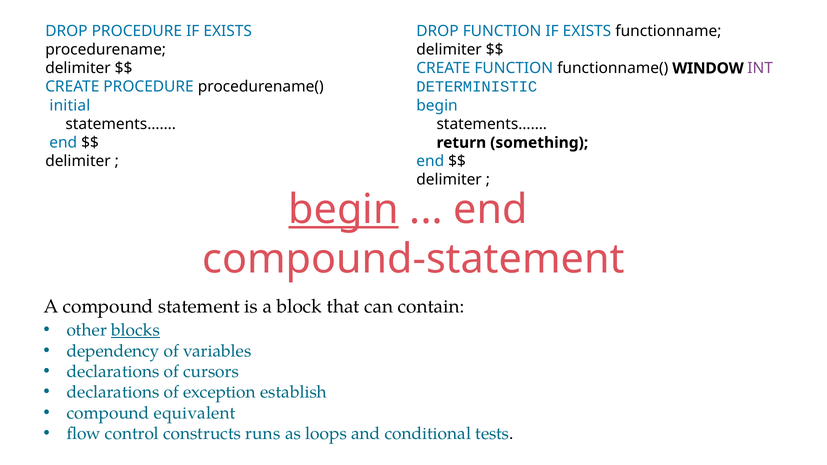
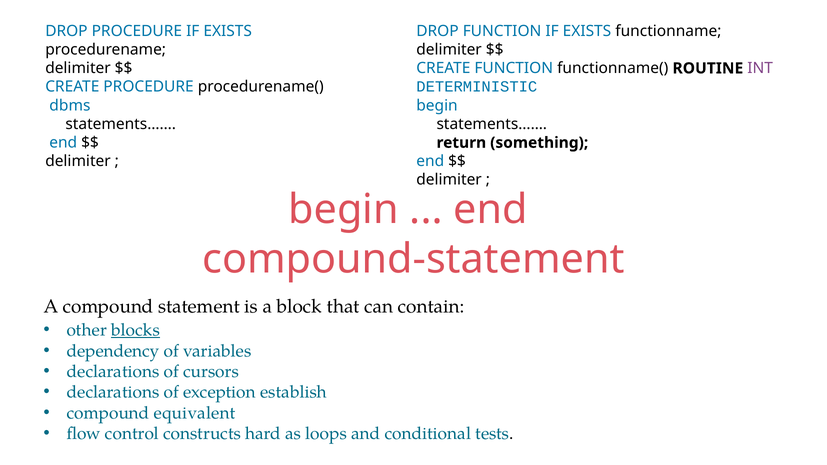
WINDOW: WINDOW -> ROUTINE
initial: initial -> dbms
begin at (344, 210) underline: present -> none
runs: runs -> hard
